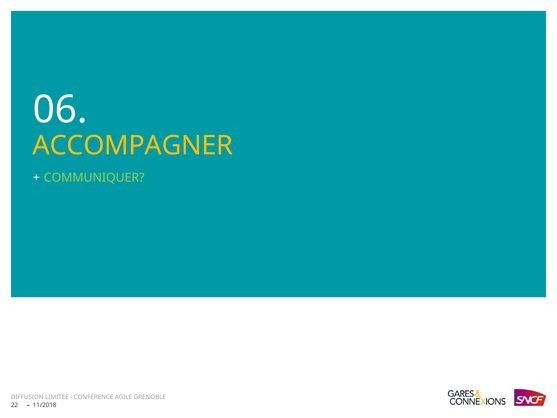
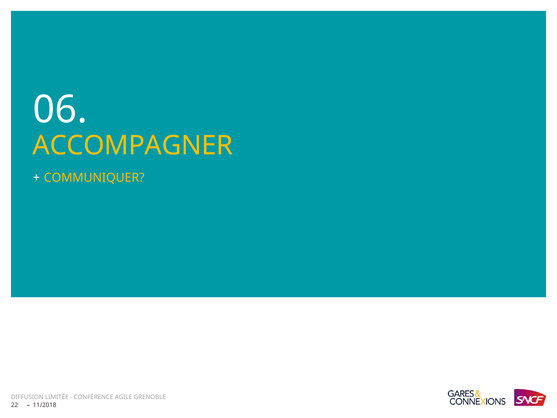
COMMUNIQUER colour: light green -> yellow
